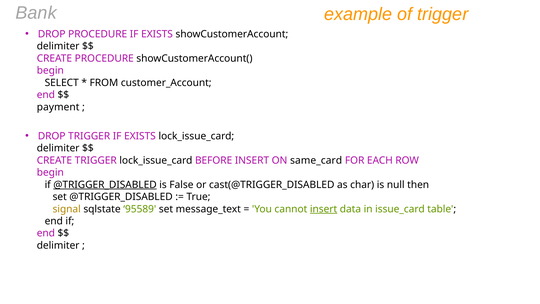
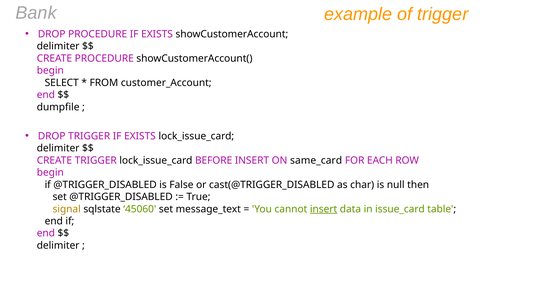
payment: payment -> dumpfile
@TRIGGER_DISABLED at (105, 185) underline: present -> none
95589: 95589 -> 45060
